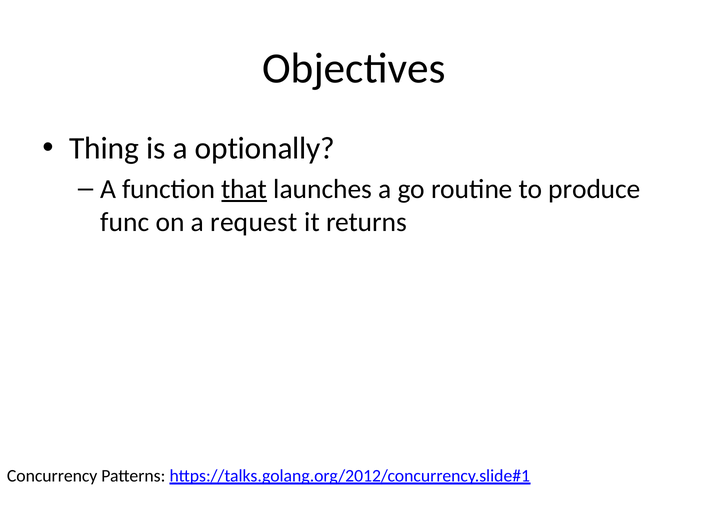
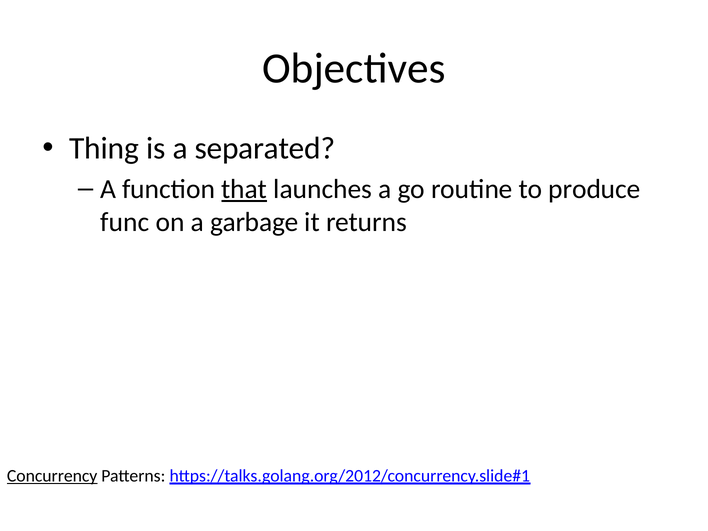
optionally: optionally -> separated
request: request -> garbage
Concurrency underline: none -> present
